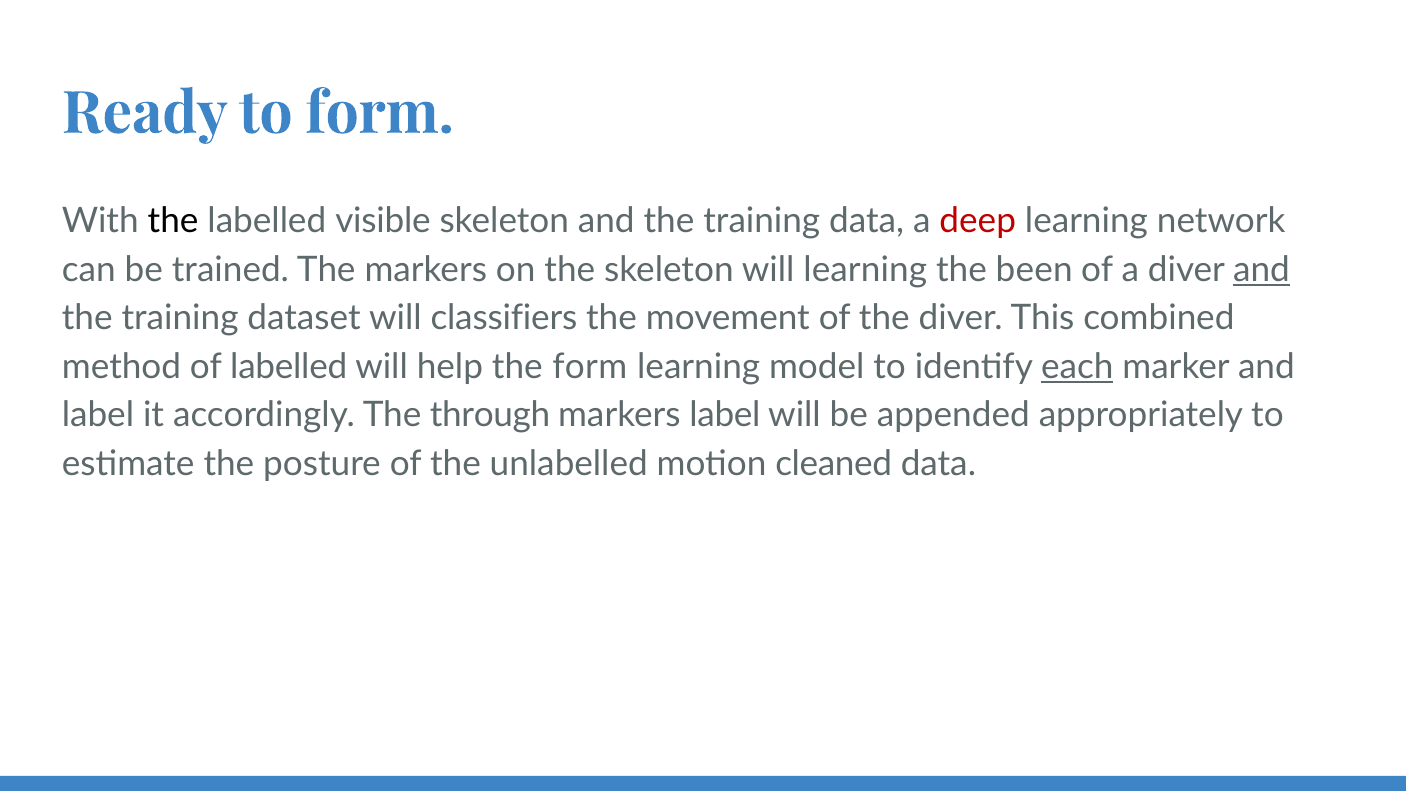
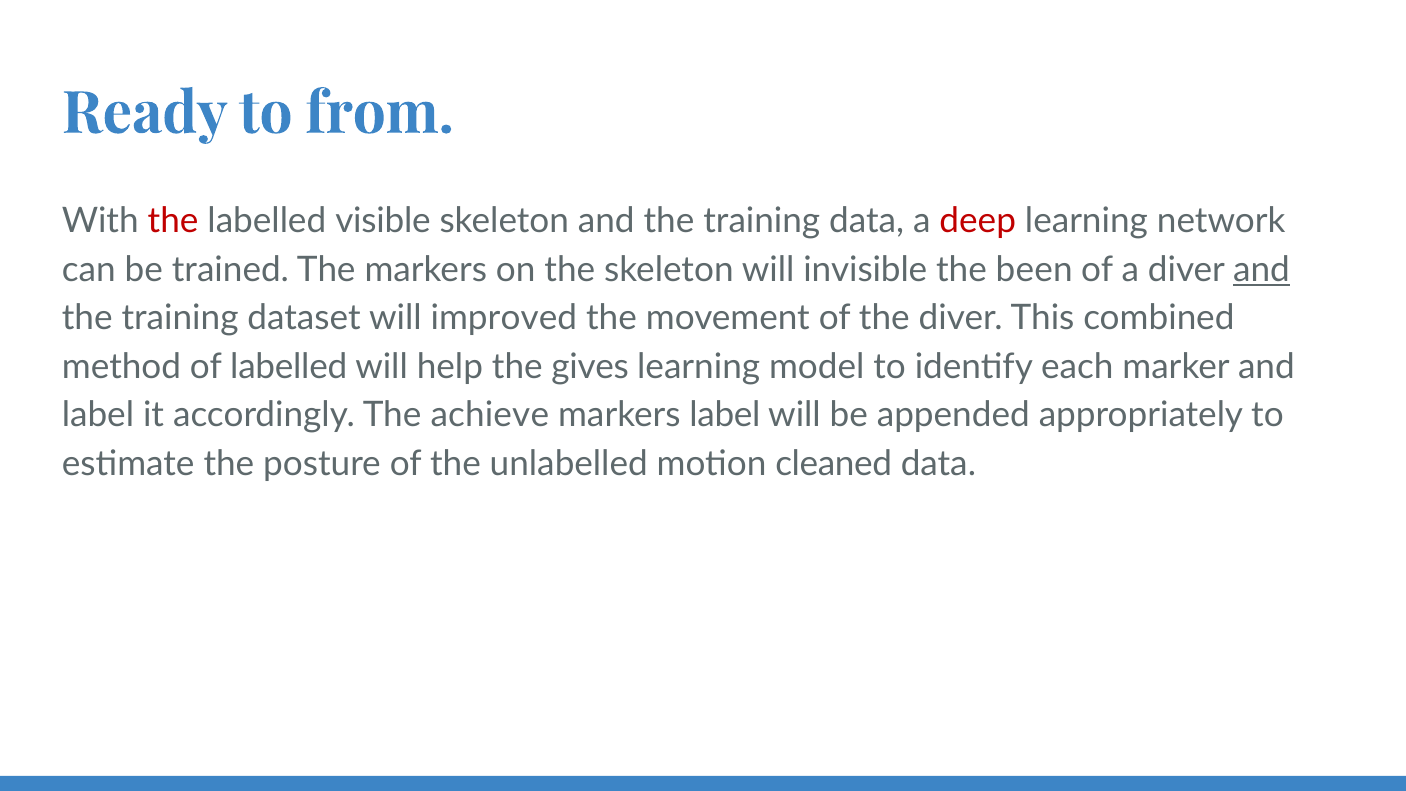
to form: form -> from
the at (173, 221) colour: black -> red
will learning: learning -> invisible
classifiers: classifiers -> improved
the form: form -> gives
each underline: present -> none
through: through -> achieve
